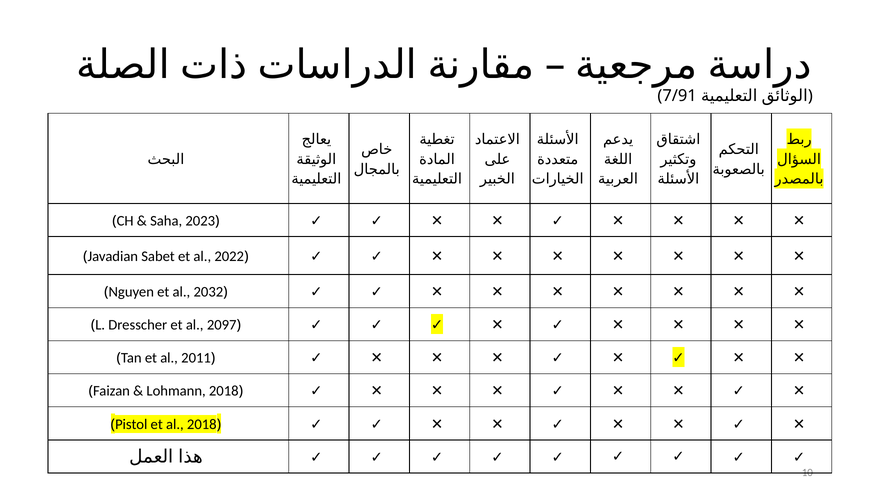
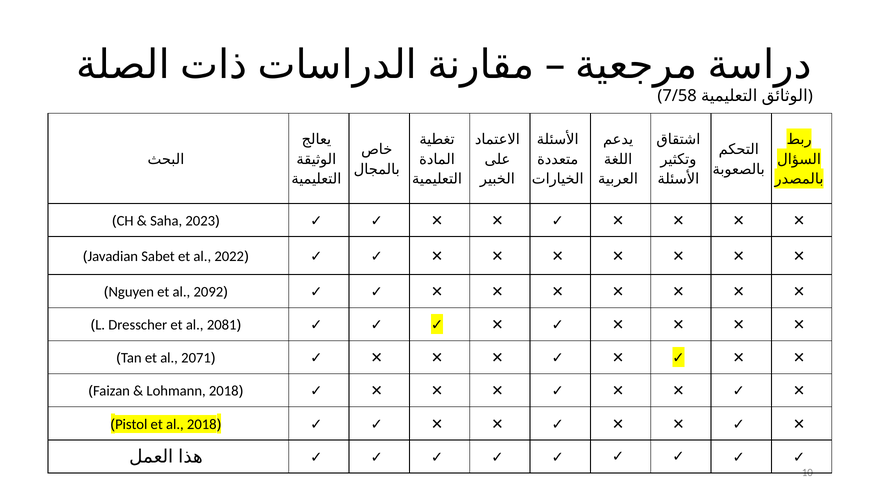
7/91: 7/91 -> 7/58
2032: 2032 -> 2092
2097: 2097 -> 2081
2011: 2011 -> 2071
